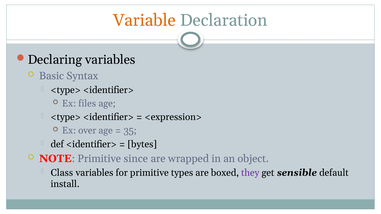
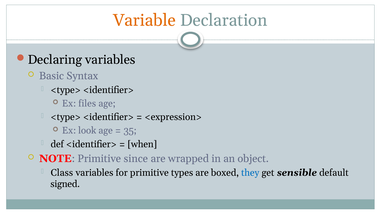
over: over -> look
bytes: bytes -> when
they colour: purple -> blue
install: install -> signed
